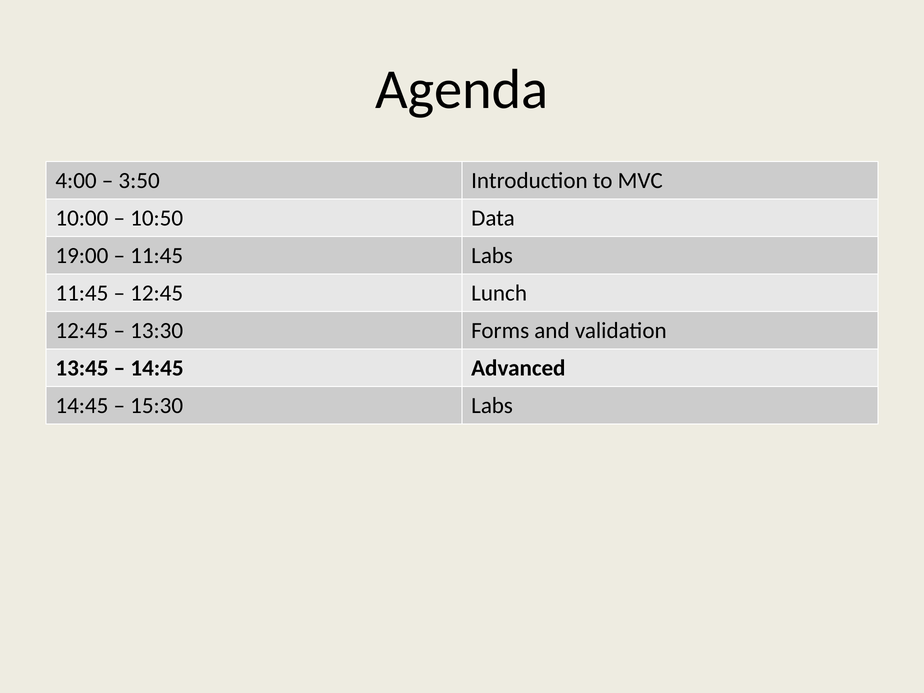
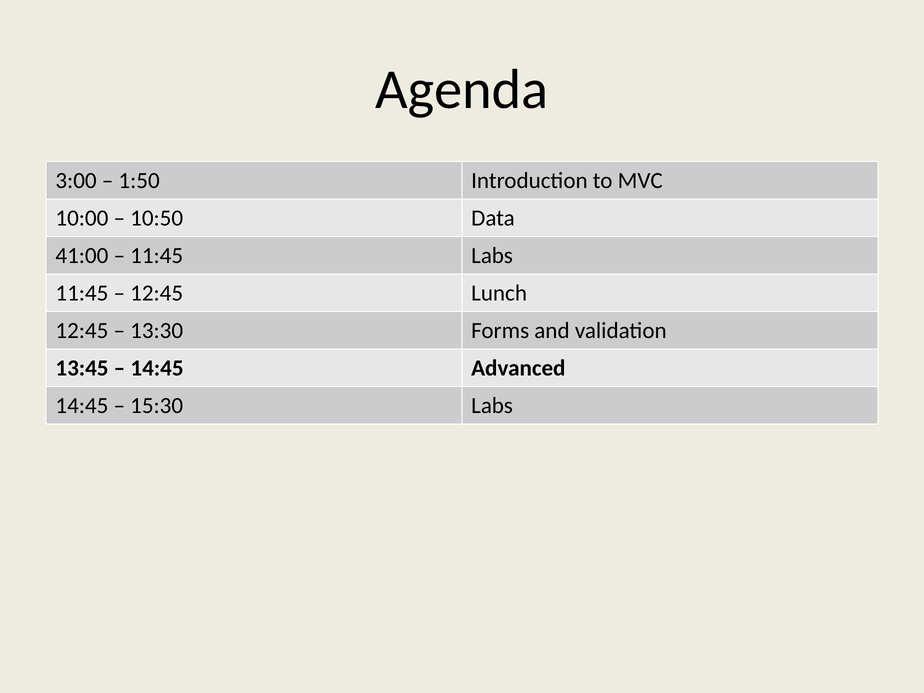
4:00: 4:00 -> 3:00
3:50: 3:50 -> 1:50
19:00: 19:00 -> 41:00
